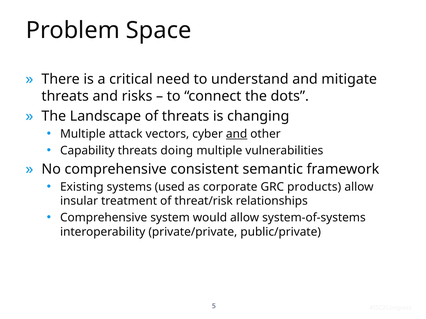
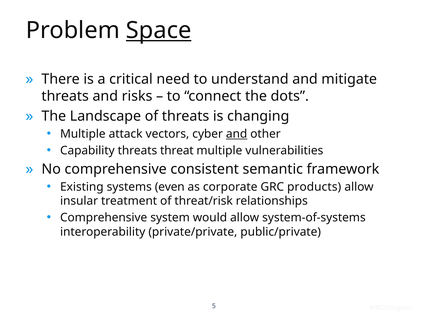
Space underline: none -> present
doing: doing -> threat
used: used -> even
